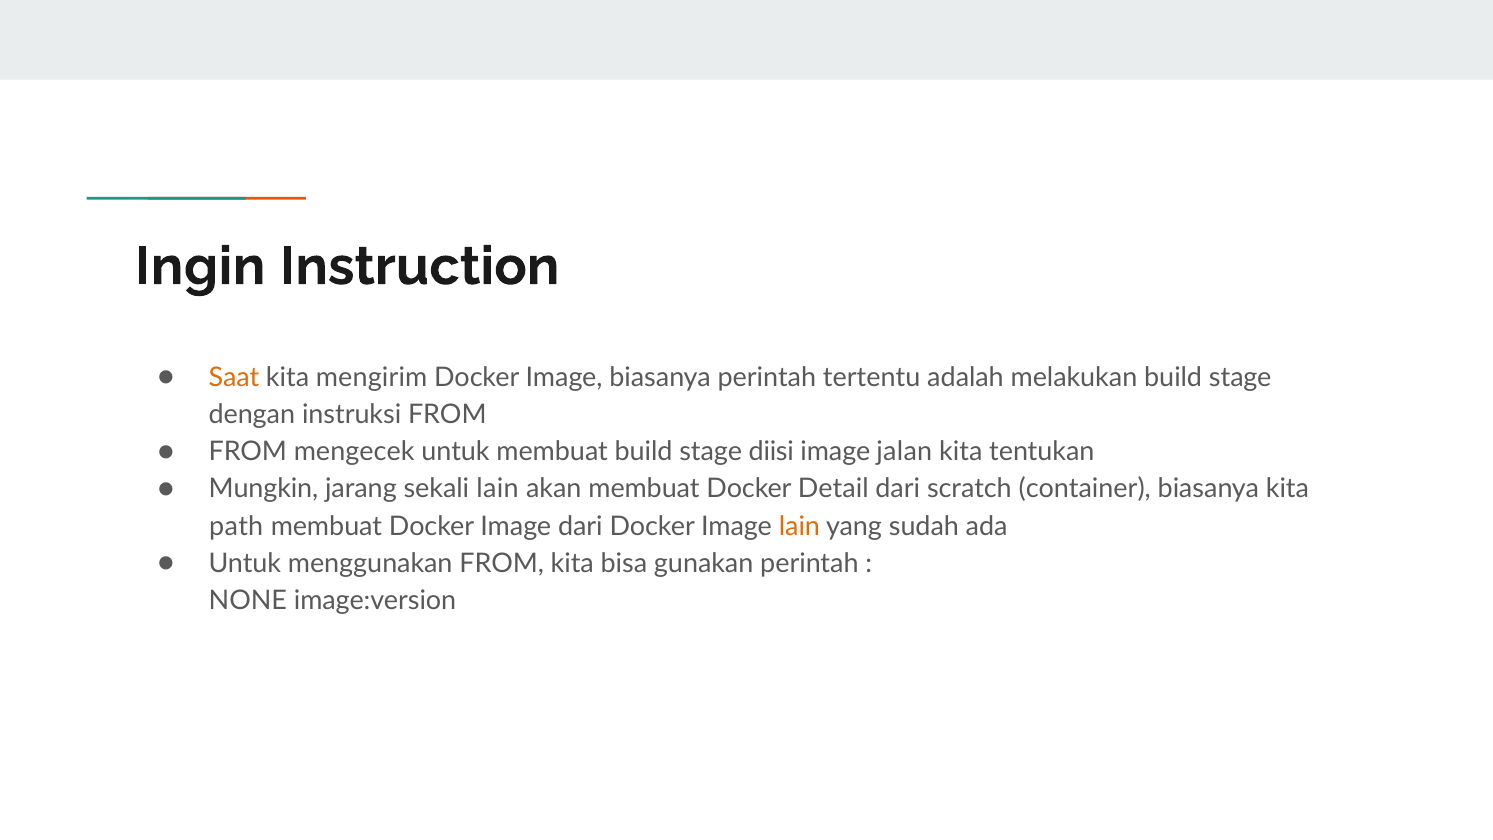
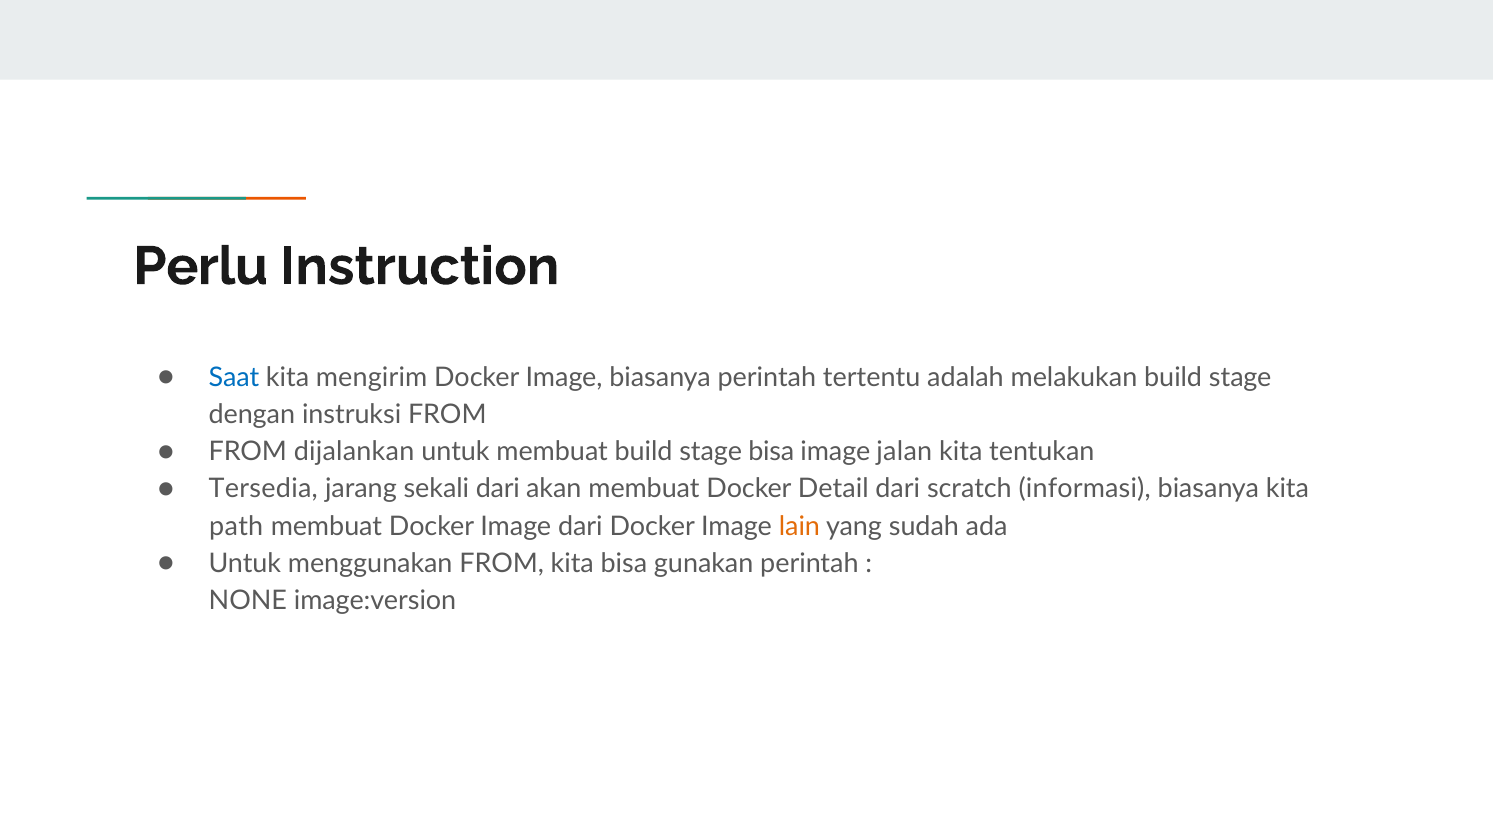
Ingin: Ingin -> Perlu
Saat colour: orange -> blue
mengecek: mengecek -> dijalankan
stage diisi: diisi -> bisa
Mungkin: Mungkin -> Tersedia
sekali lain: lain -> dari
container: container -> informasi
